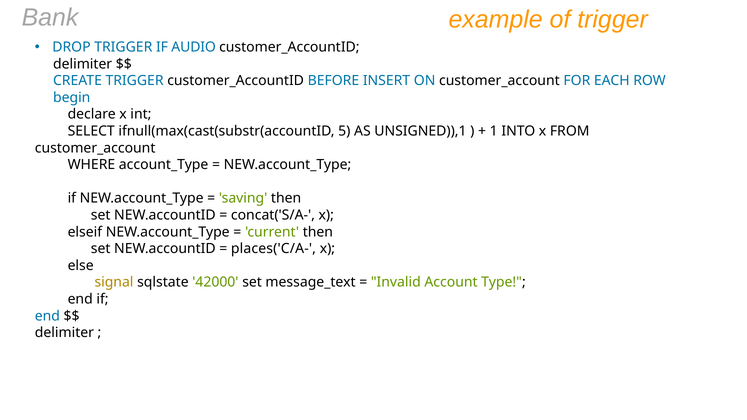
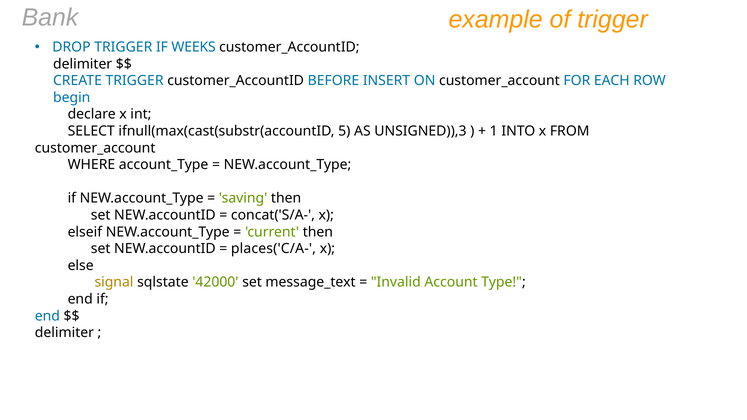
AUDIO: AUDIO -> WEEKS
UNSIGNED)),1: UNSIGNED)),1 -> UNSIGNED)),3
